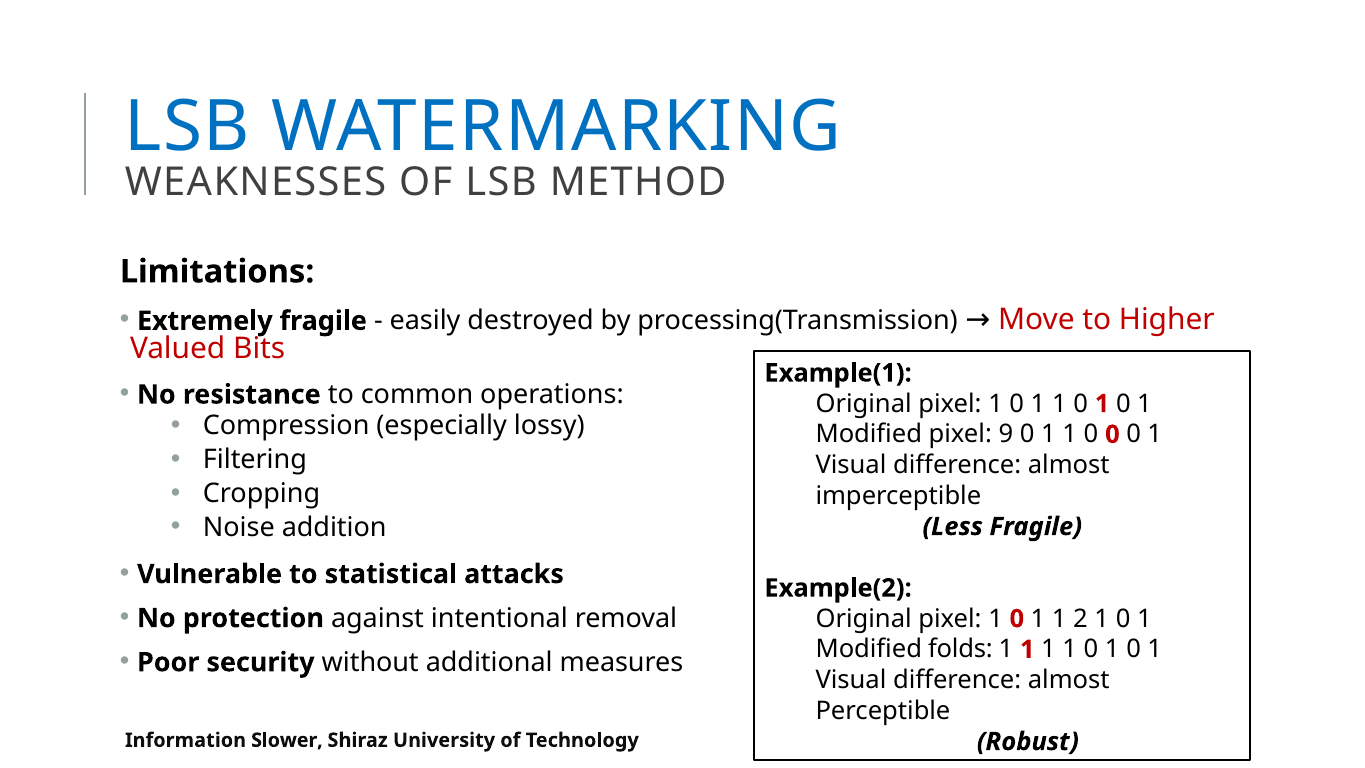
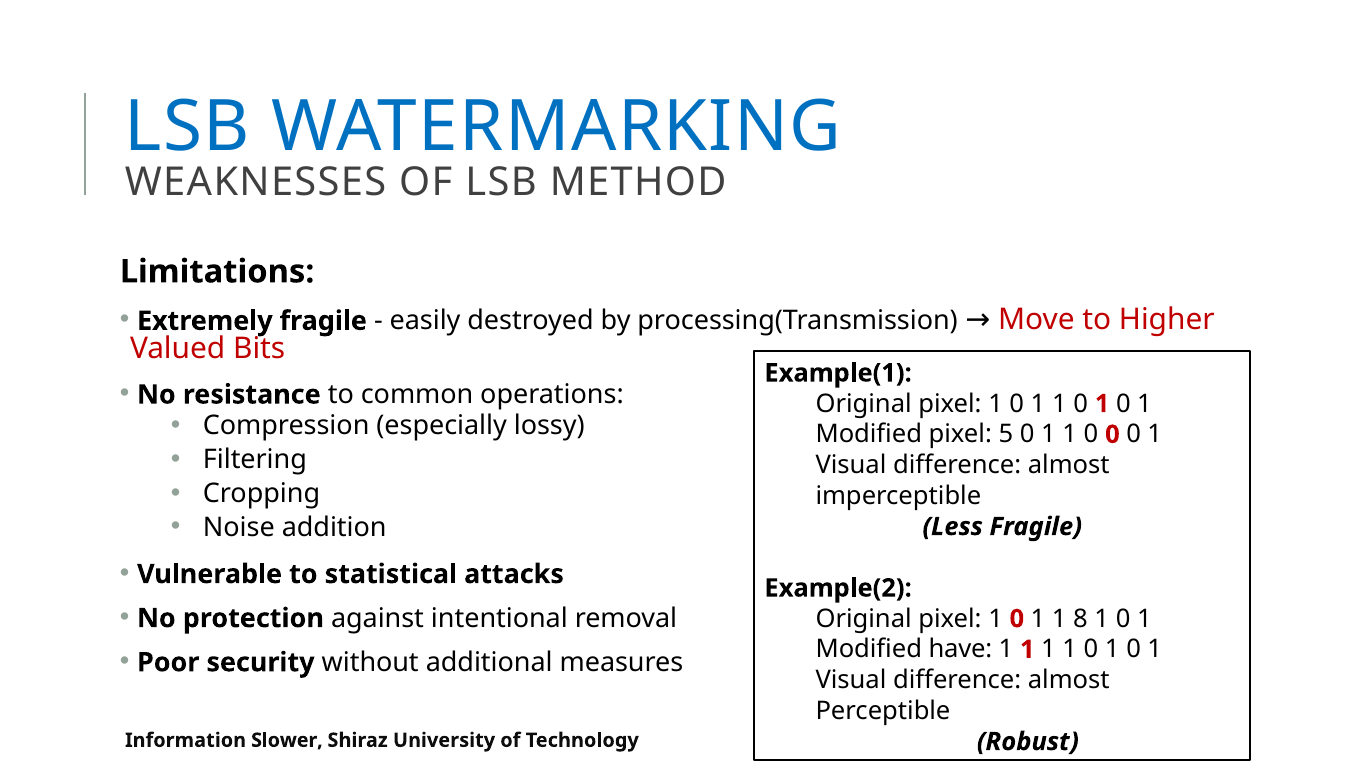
9: 9 -> 5
2: 2 -> 8
folds: folds -> have
